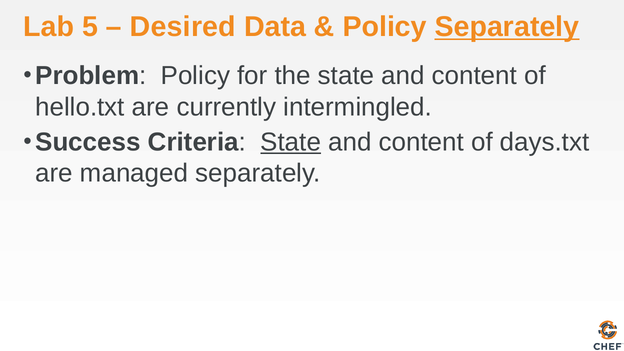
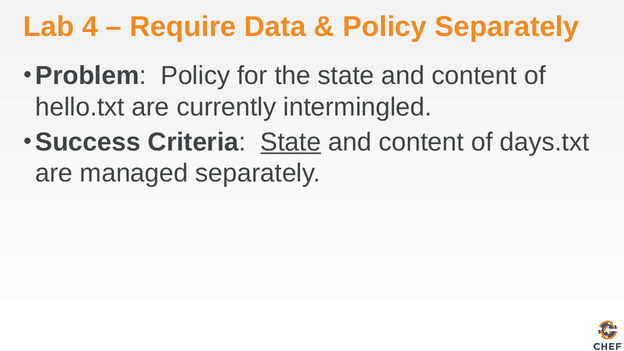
5: 5 -> 4
Desired: Desired -> Require
Separately at (507, 27) underline: present -> none
